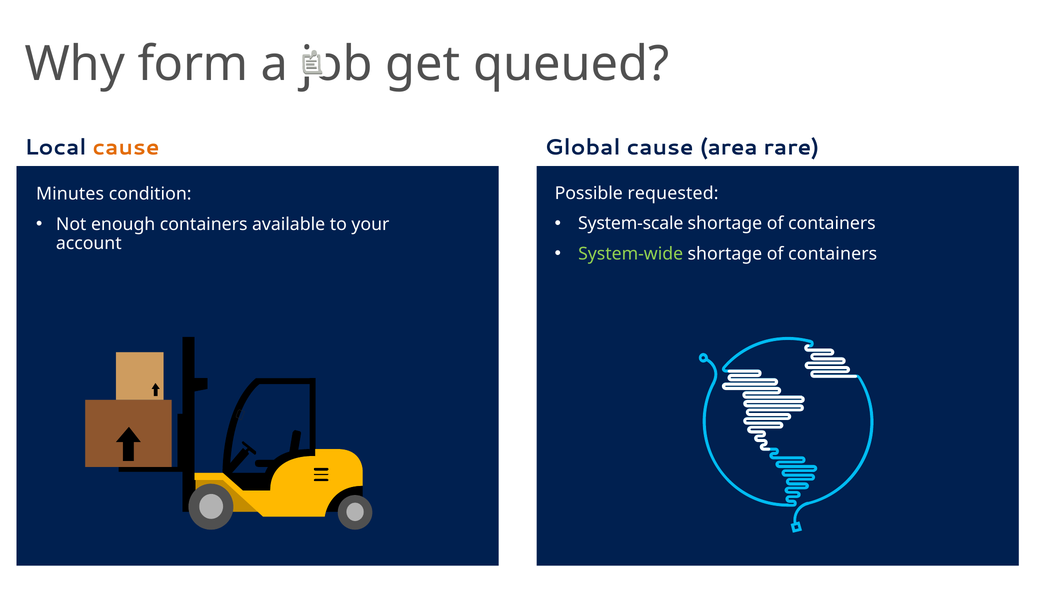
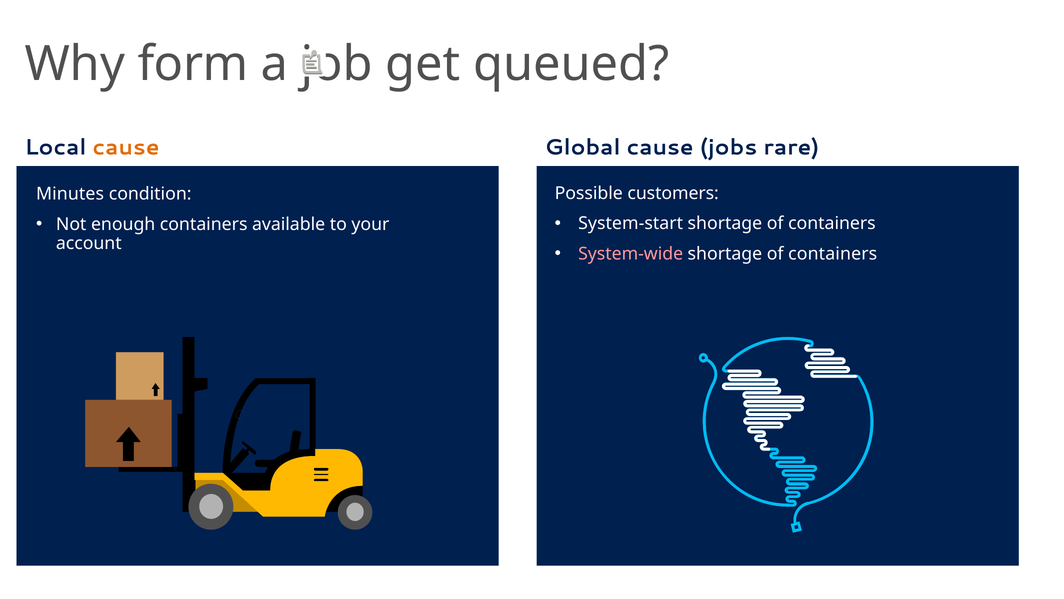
area: area -> jobs
requested: requested -> customers
System-scale: System-scale -> System-start
System-wide colour: light green -> pink
